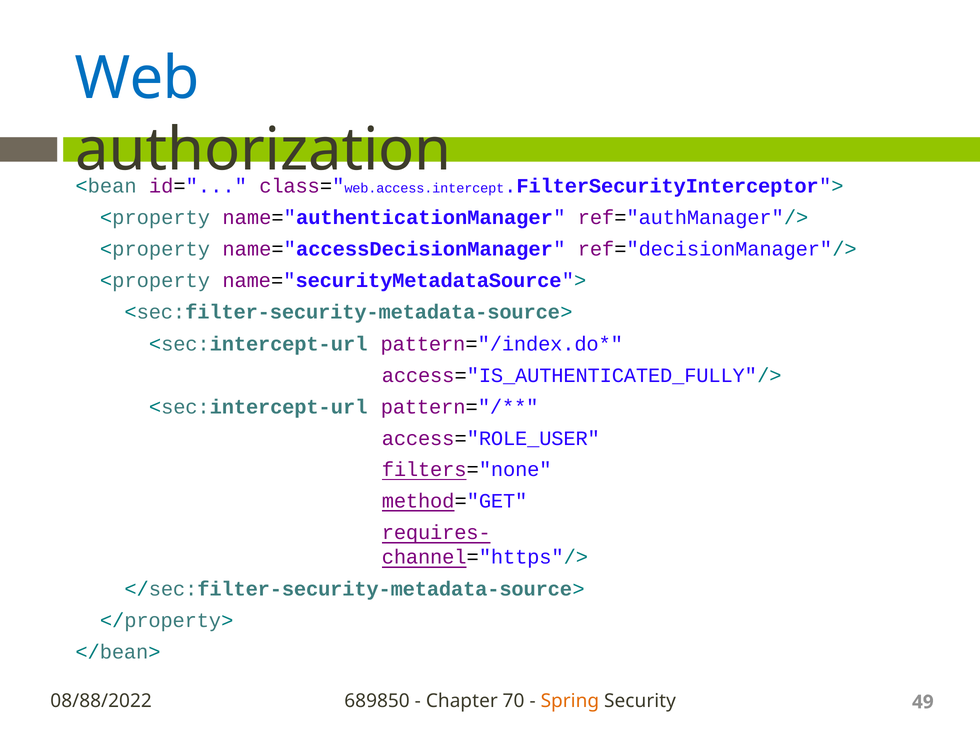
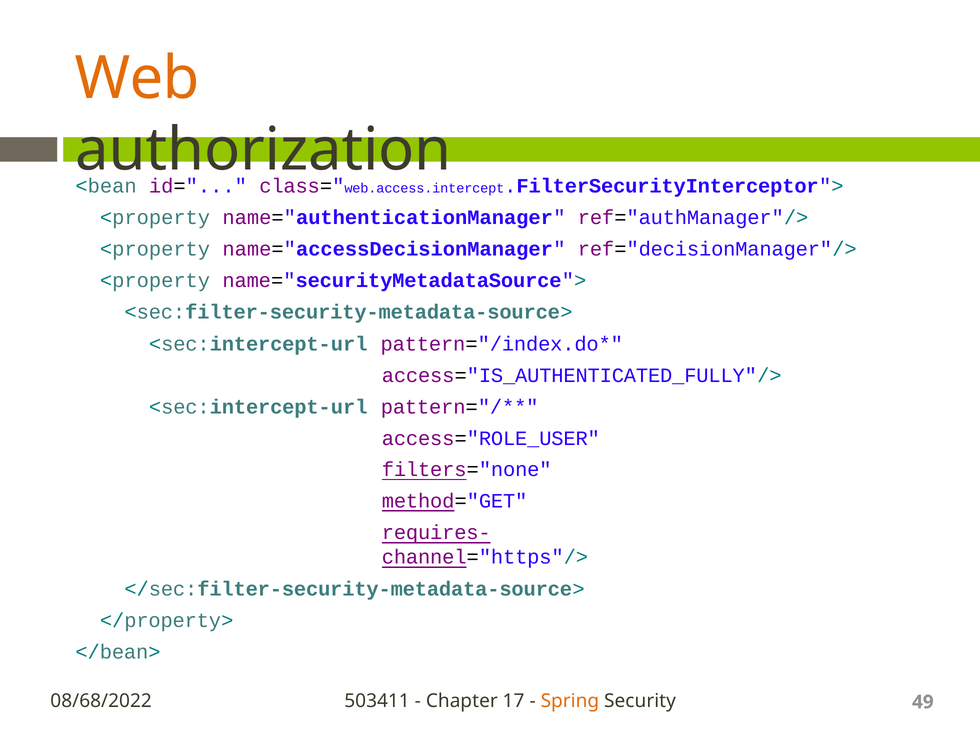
Web colour: blue -> orange
08/88/2022: 08/88/2022 -> 08/68/2022
689850: 689850 -> 503411
70: 70 -> 17
